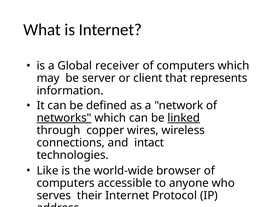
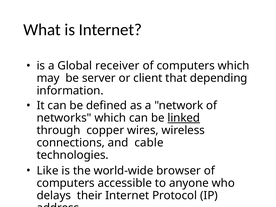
represents: represents -> depending
networks underline: present -> none
intact: intact -> cable
serves: serves -> delays
